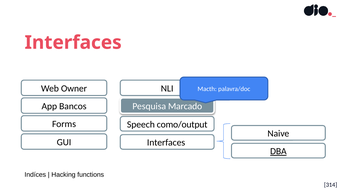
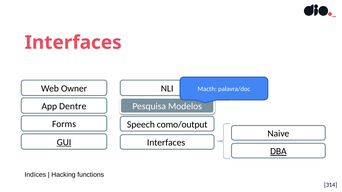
Bancos: Bancos -> Dentre
Marcado: Marcado -> Modelos
GUI underline: none -> present
